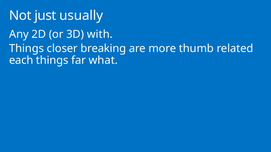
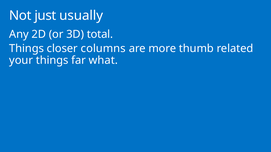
with: with -> total
breaking: breaking -> columns
each: each -> your
